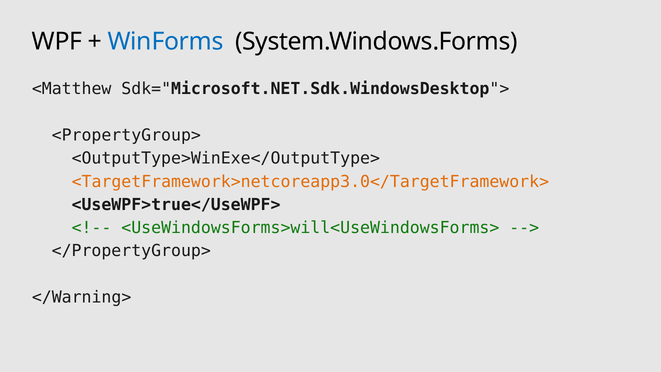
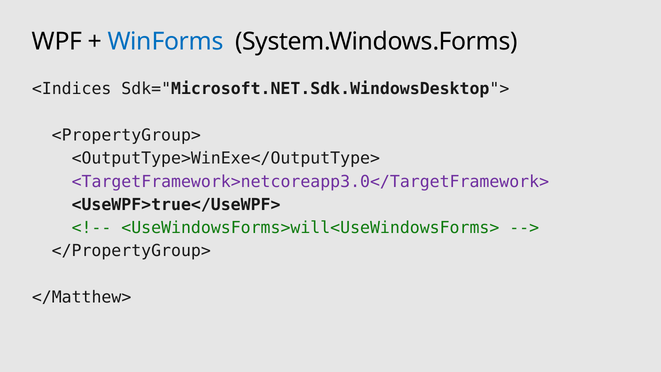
<Matthew: <Matthew -> <Indices
<TargetFramework>netcoreapp3.0</TargetFramework> colour: orange -> purple
</Warning>: </Warning> -> </Matthew>
